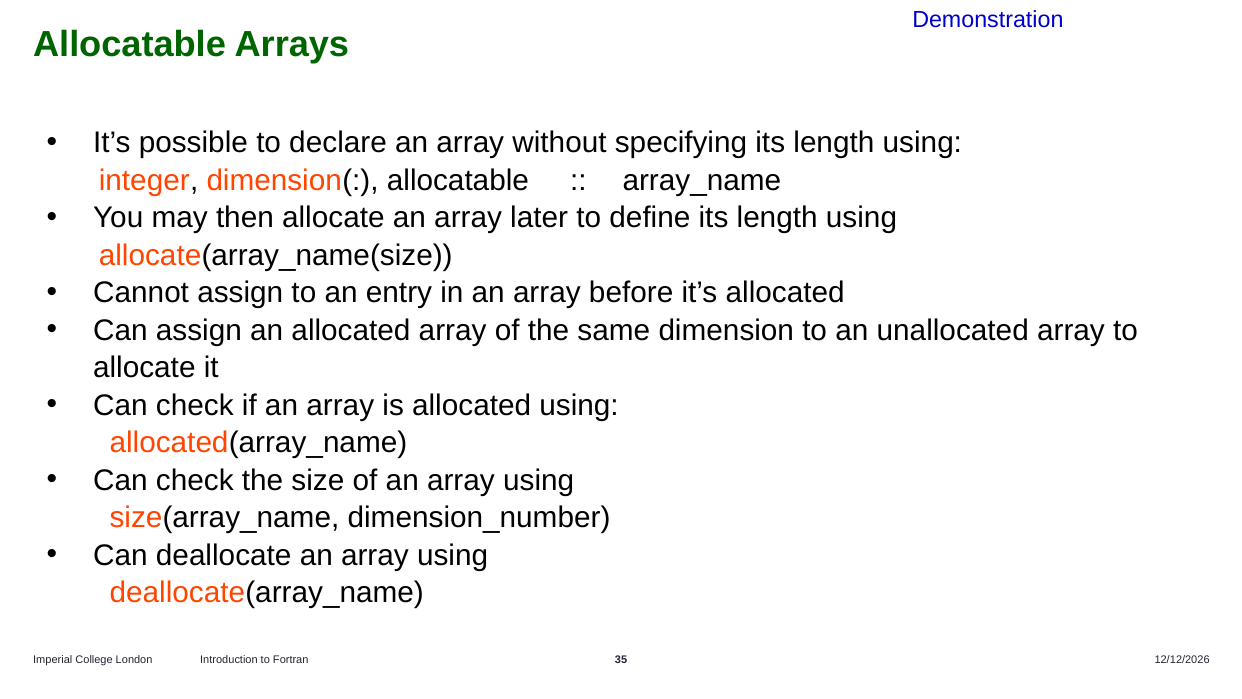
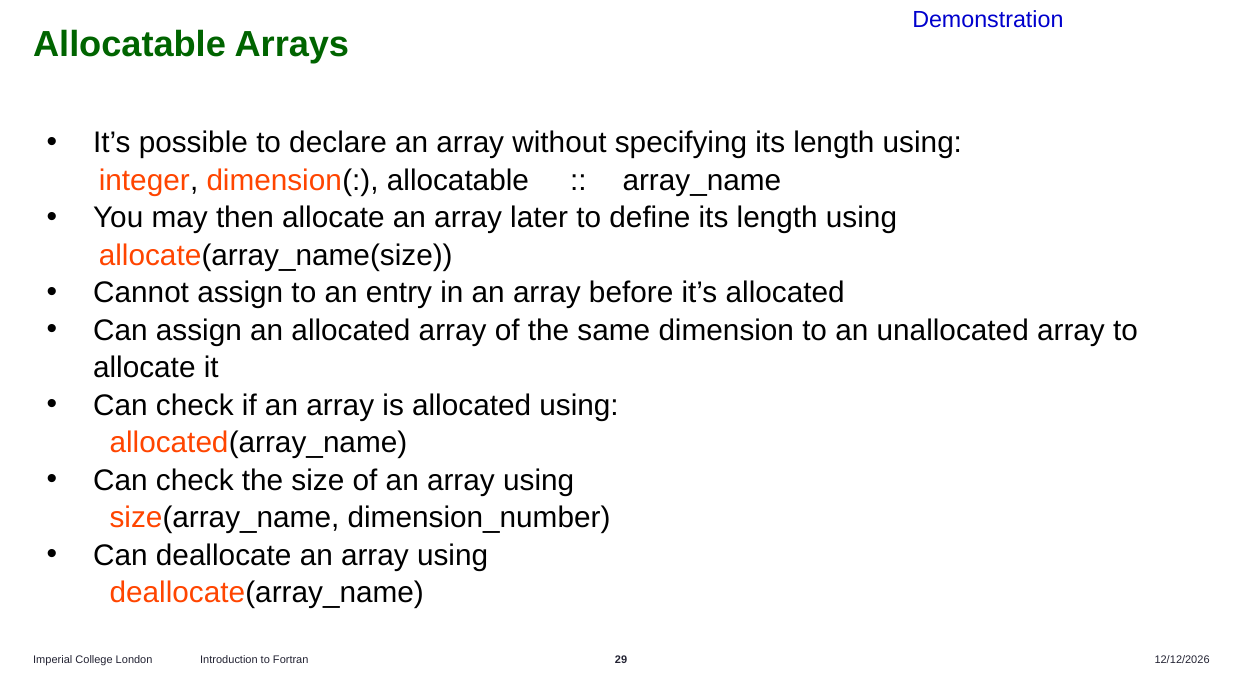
35: 35 -> 29
